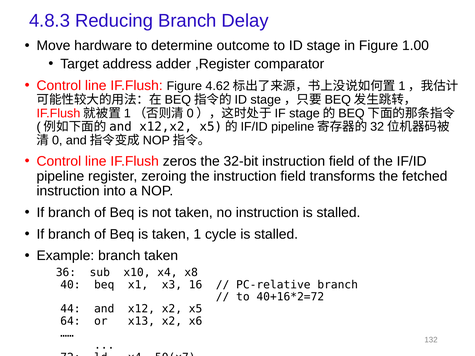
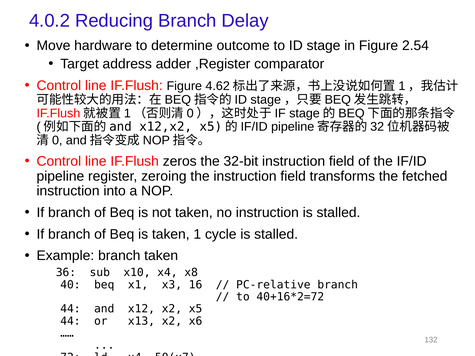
4.8.3: 4.8.3 -> 4.0.2
1.00: 1.00 -> 2.54
64 at (70, 321): 64 -> 44
